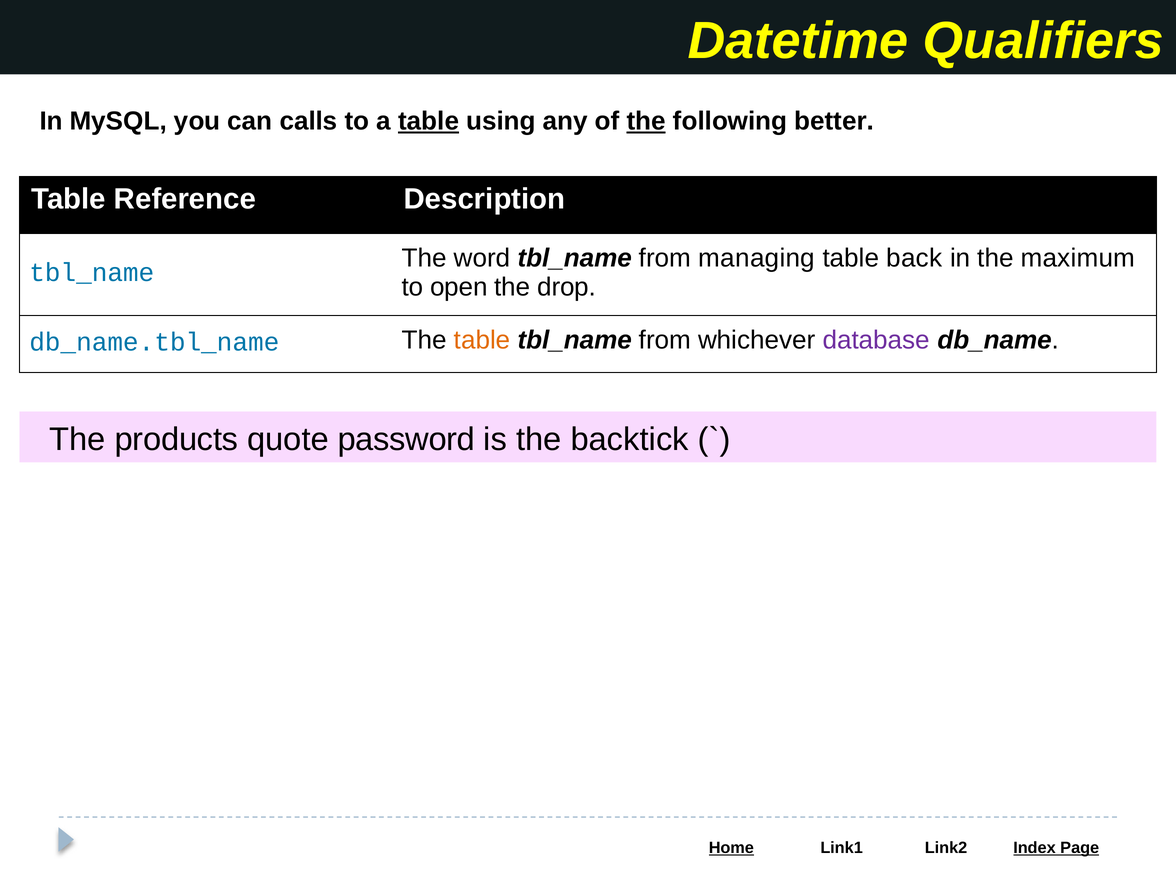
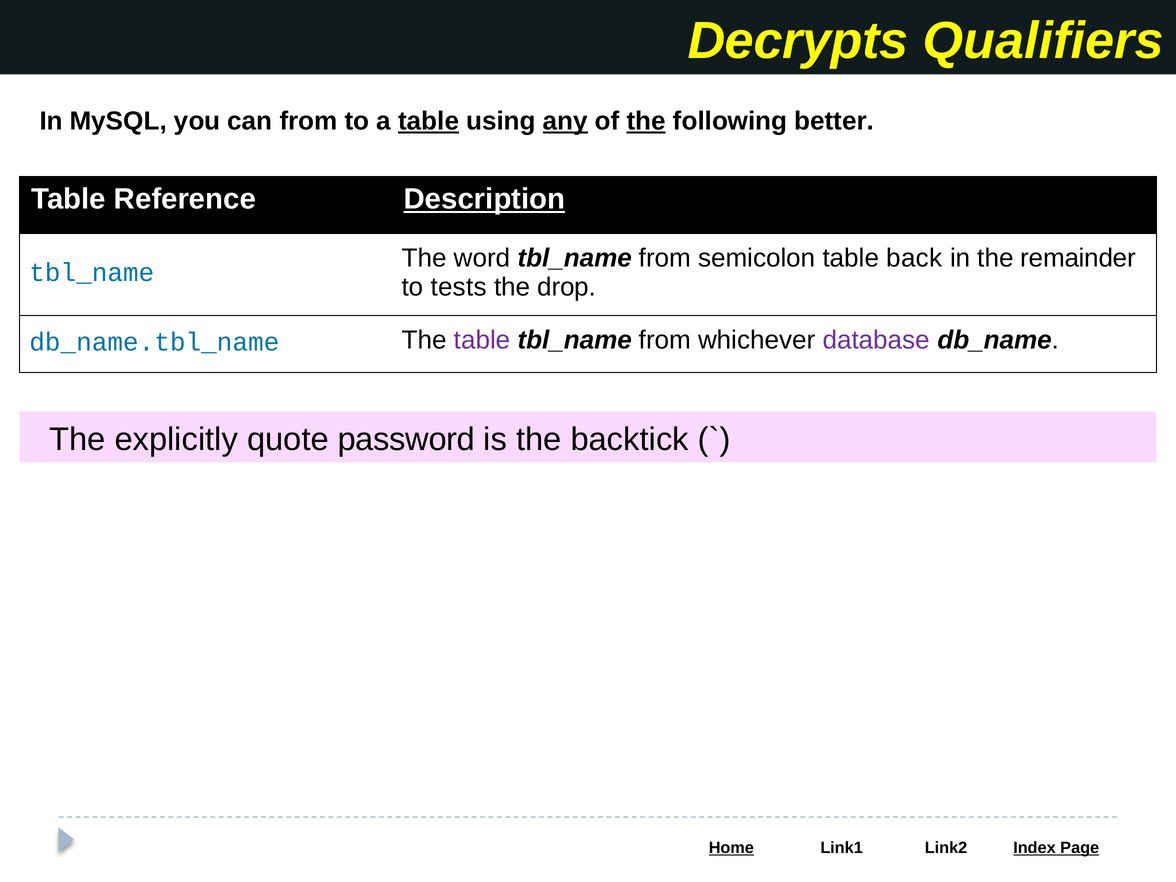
Datetime: Datetime -> Decrypts
can calls: calls -> from
any underline: none -> present
Description underline: none -> present
managing: managing -> semicolon
maximum: maximum -> remainder
open: open -> tests
table at (482, 340) colour: orange -> purple
products: products -> explicitly
